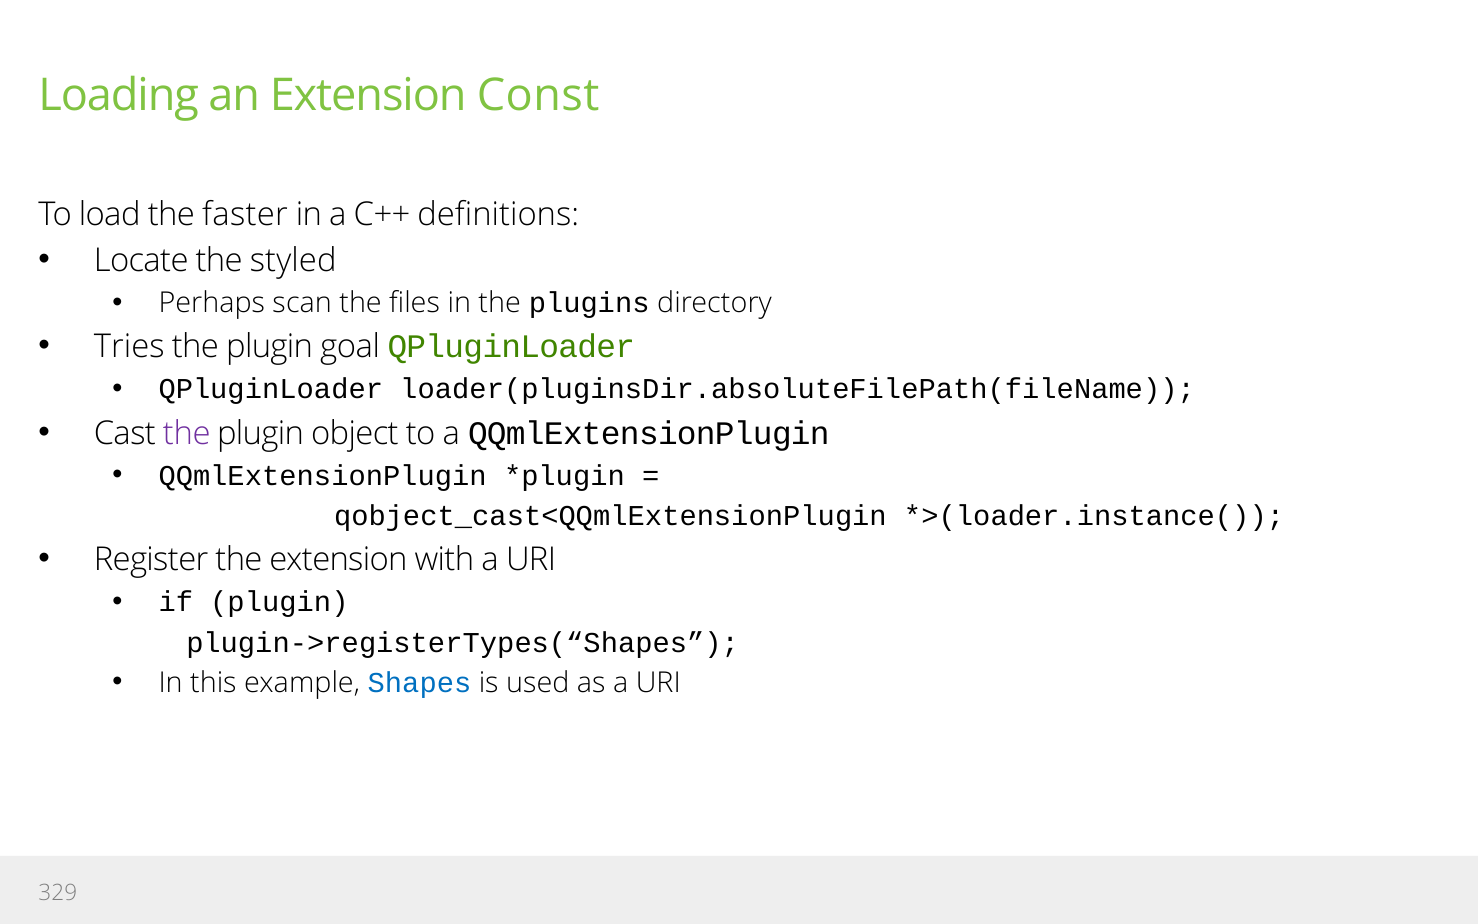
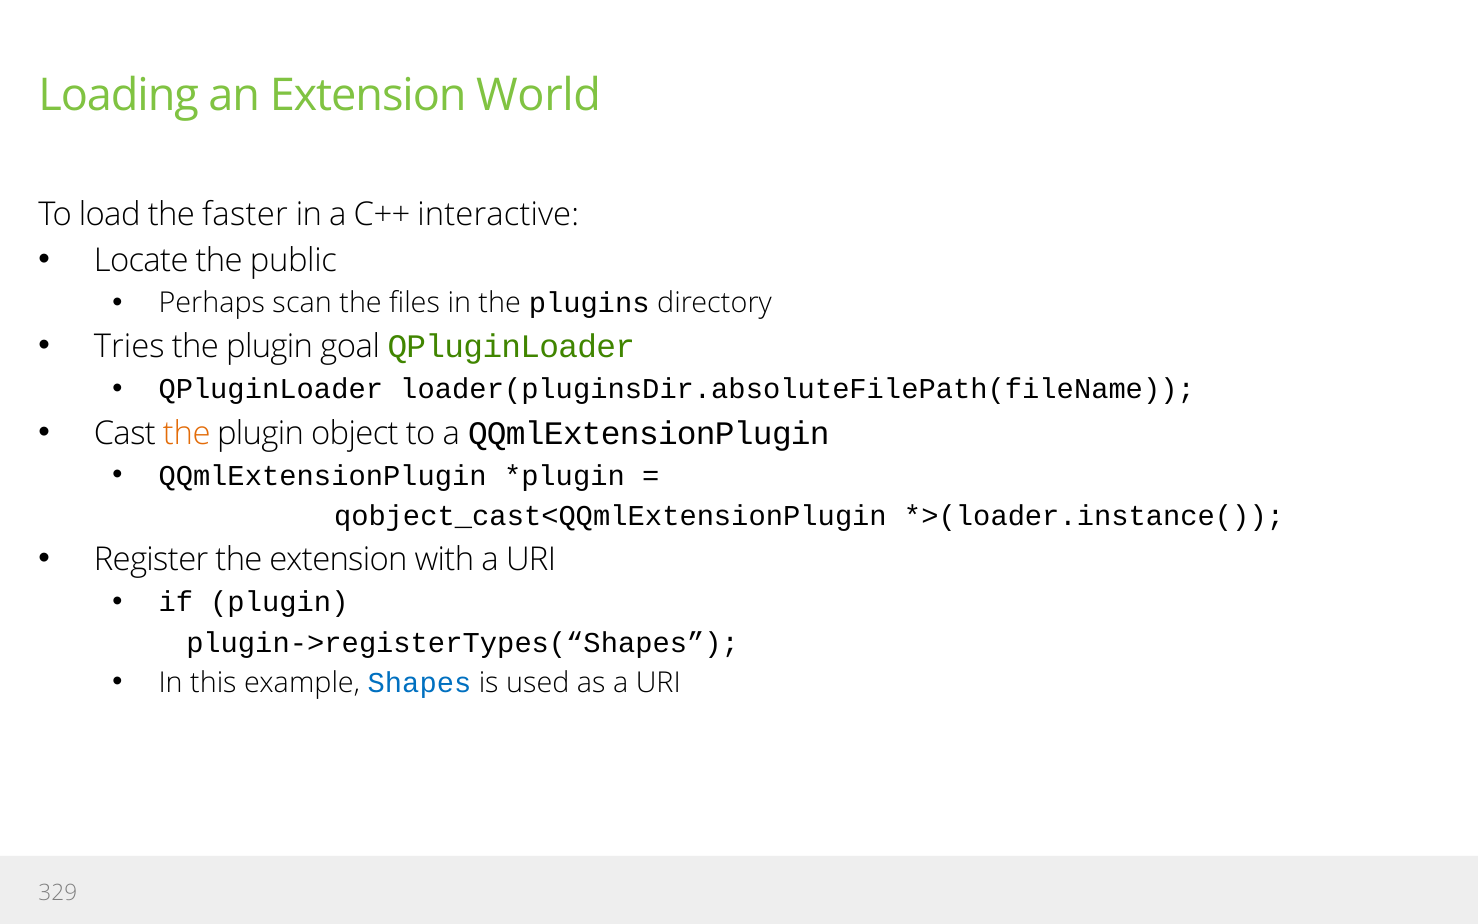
Const: Const -> World
definitions: definitions -> interactive
styled: styled -> public
the at (187, 433) colour: purple -> orange
